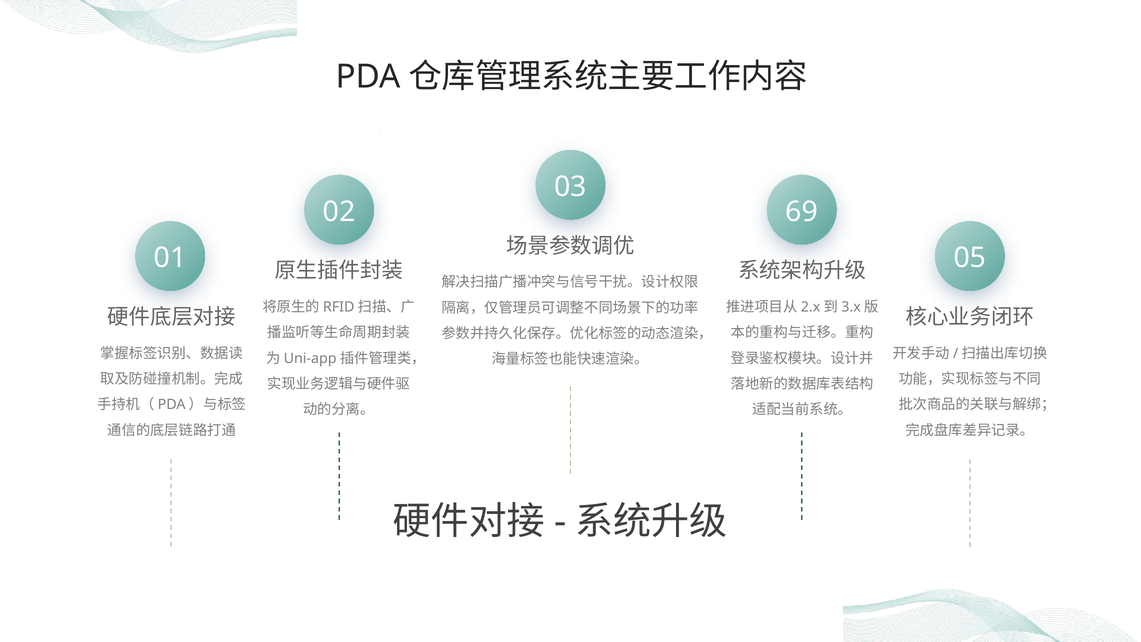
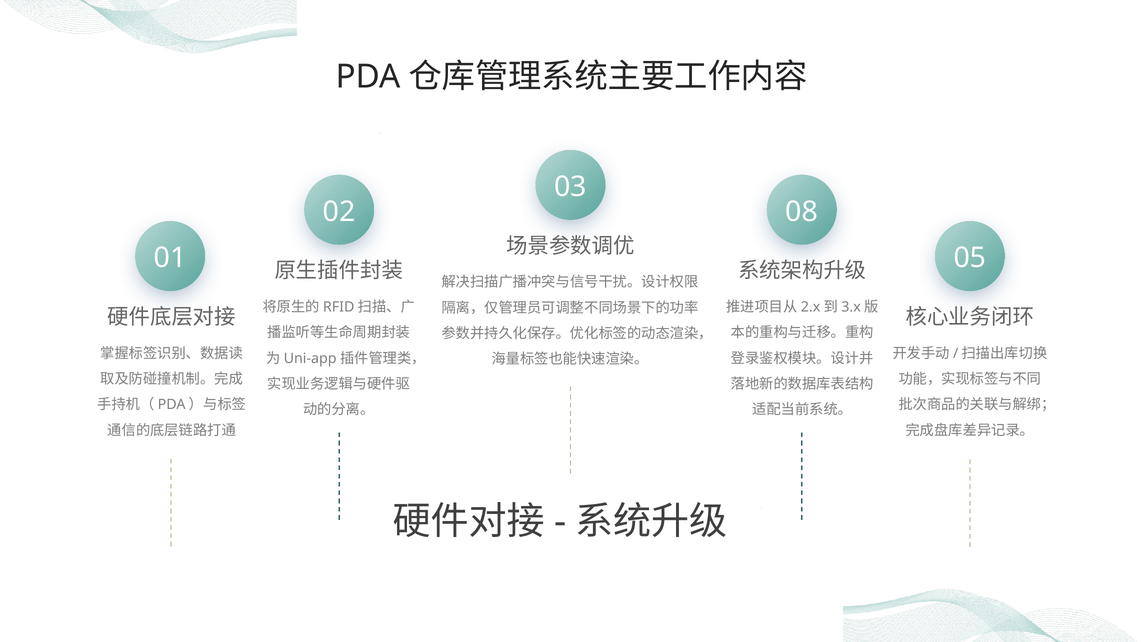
69: 69 -> 08
